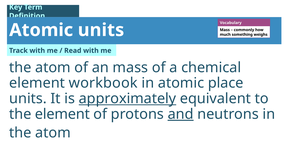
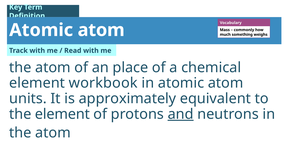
units at (101, 30): units -> atom
an mass: mass -> place
in atomic place: place -> atom
approximately underline: present -> none
